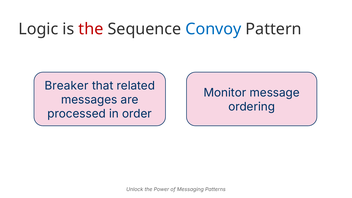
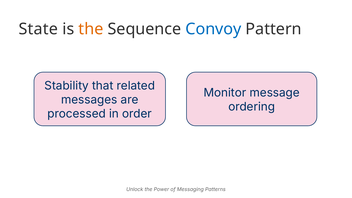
Logic: Logic -> State
the at (91, 29) colour: red -> orange
Breaker: Breaker -> Stability
